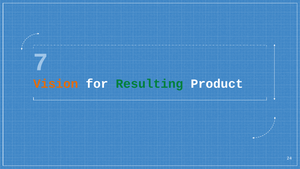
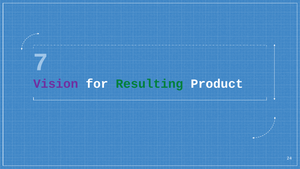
Vision colour: orange -> purple
